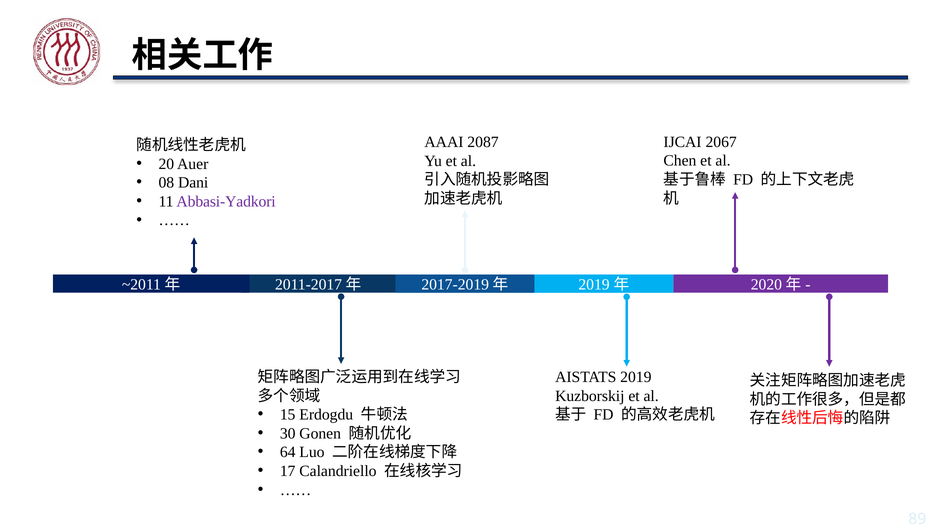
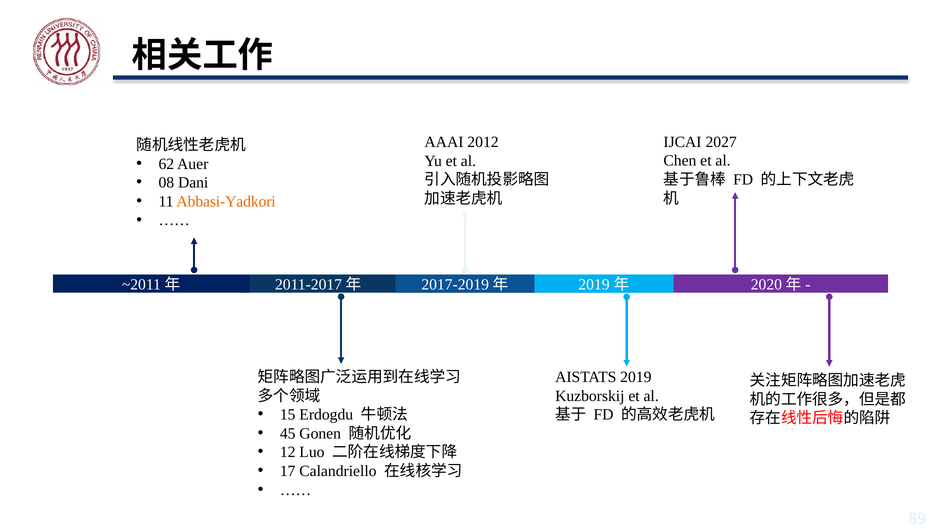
2087: 2087 -> 2012
2067: 2067 -> 2027
20: 20 -> 62
Abbasi-Yadkori colour: purple -> orange
30: 30 -> 45
64: 64 -> 12
